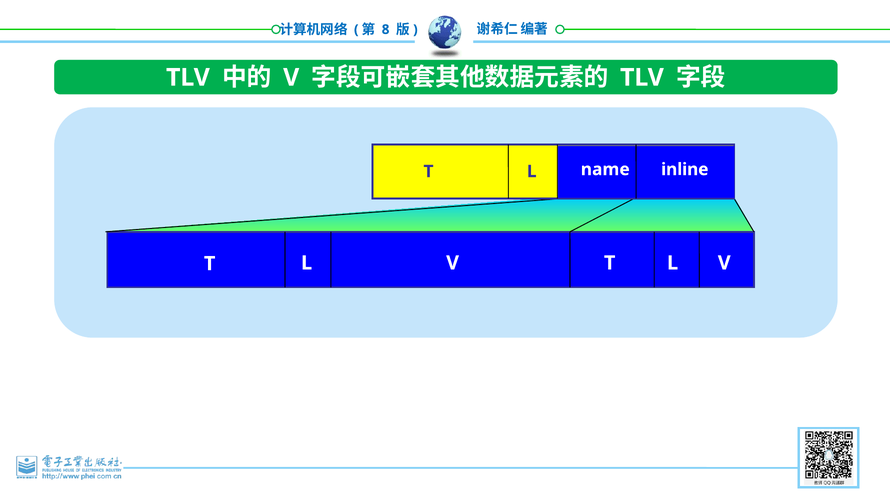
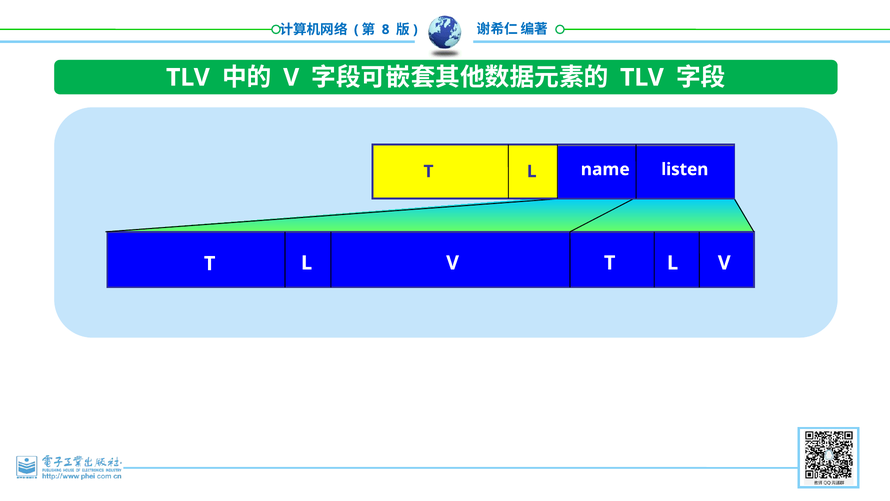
inline: inline -> listen
